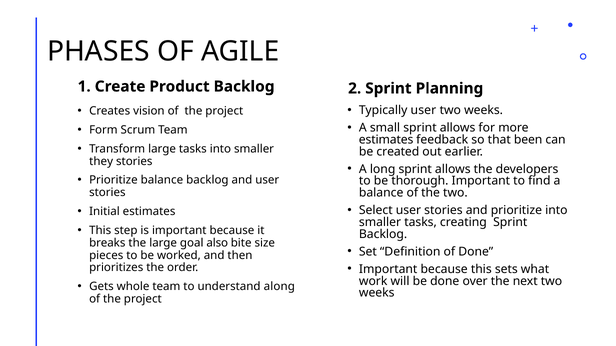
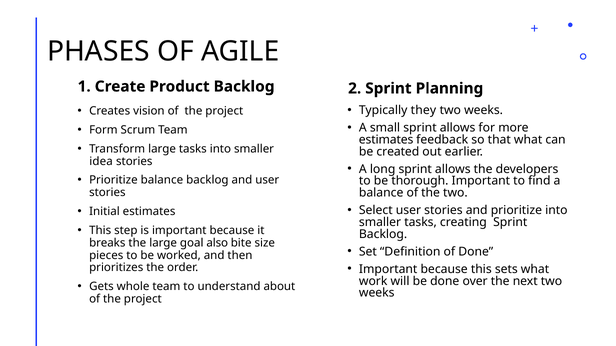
Typically user: user -> they
that been: been -> what
they: they -> idea
along: along -> about
